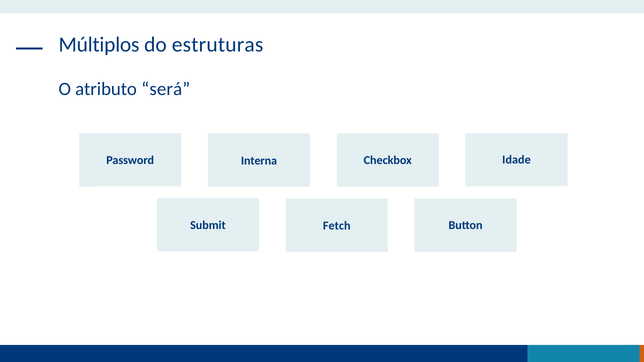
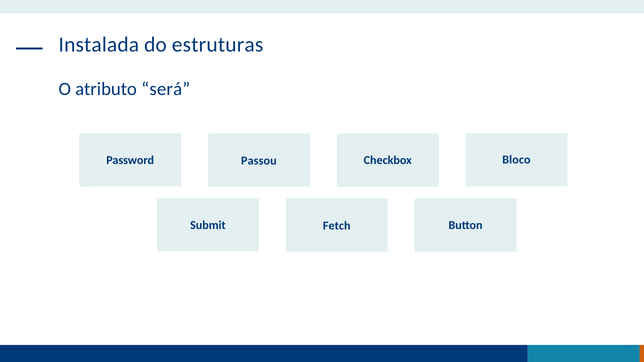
Múltiplos: Múltiplos -> Instalada
Idade: Idade -> Bloco
Interna: Interna -> Passou
